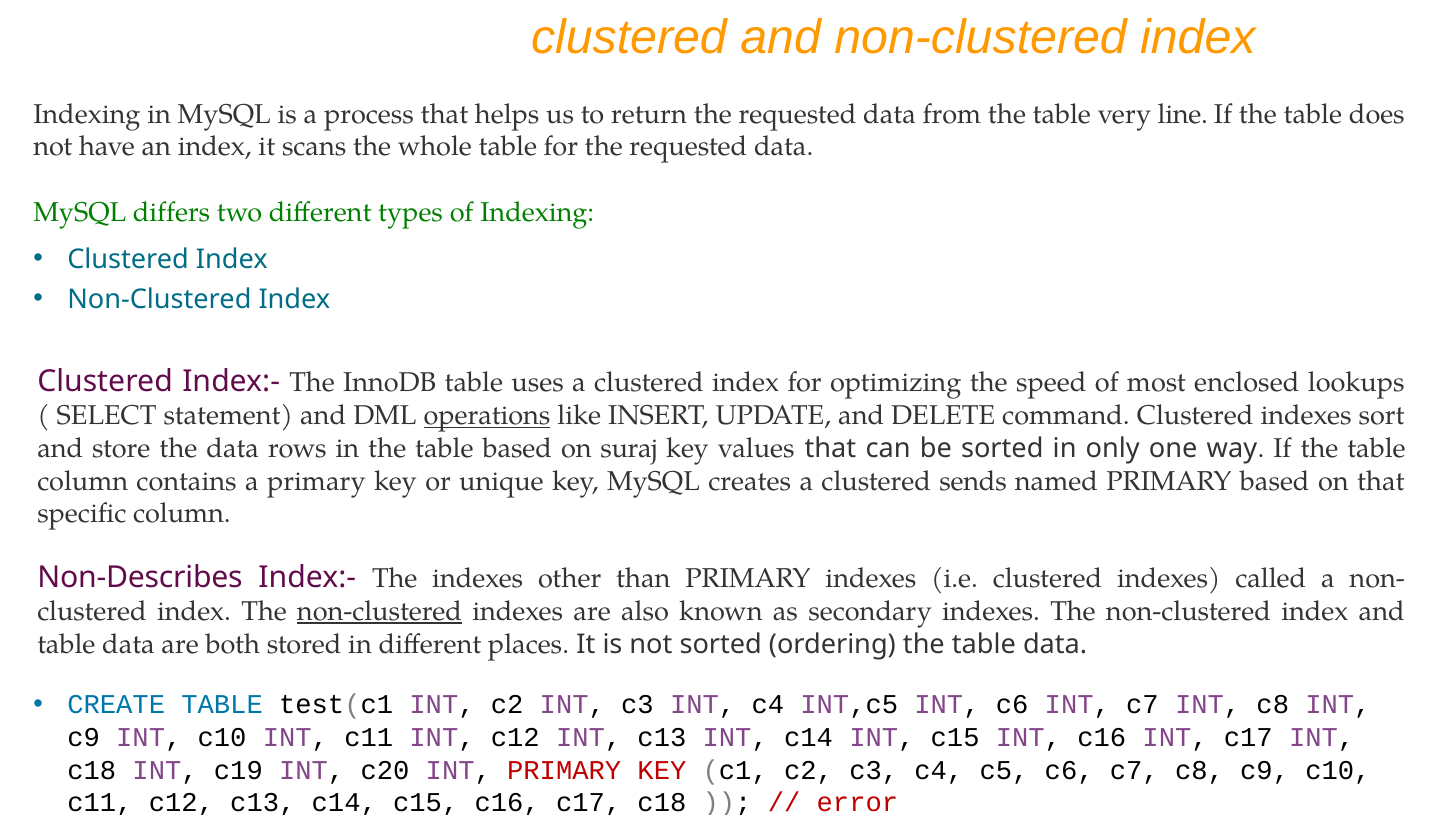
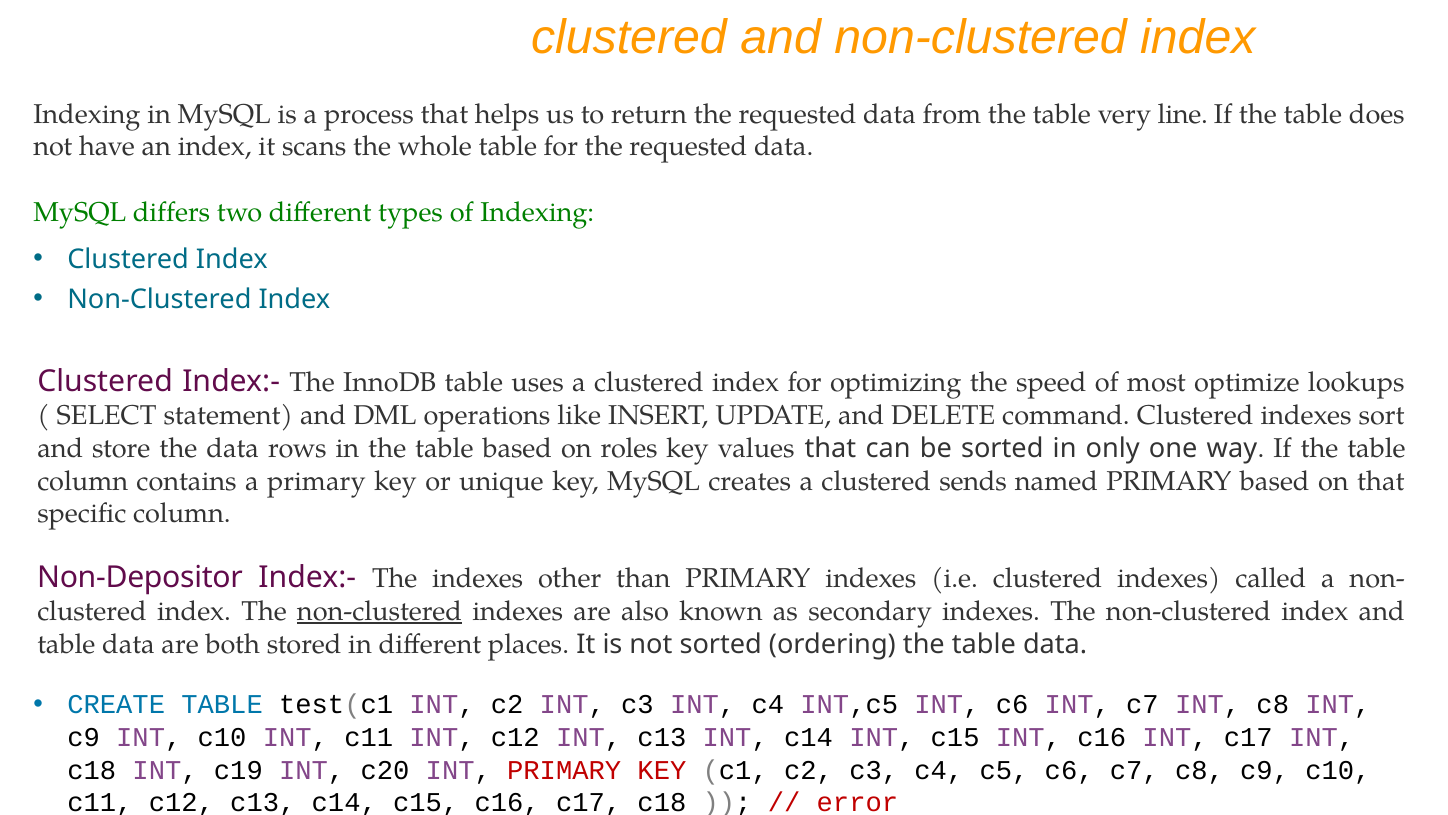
enclosed: enclosed -> optimize
operations underline: present -> none
suraj: suraj -> roles
Non-Describes: Non-Describes -> Non-Depositor
